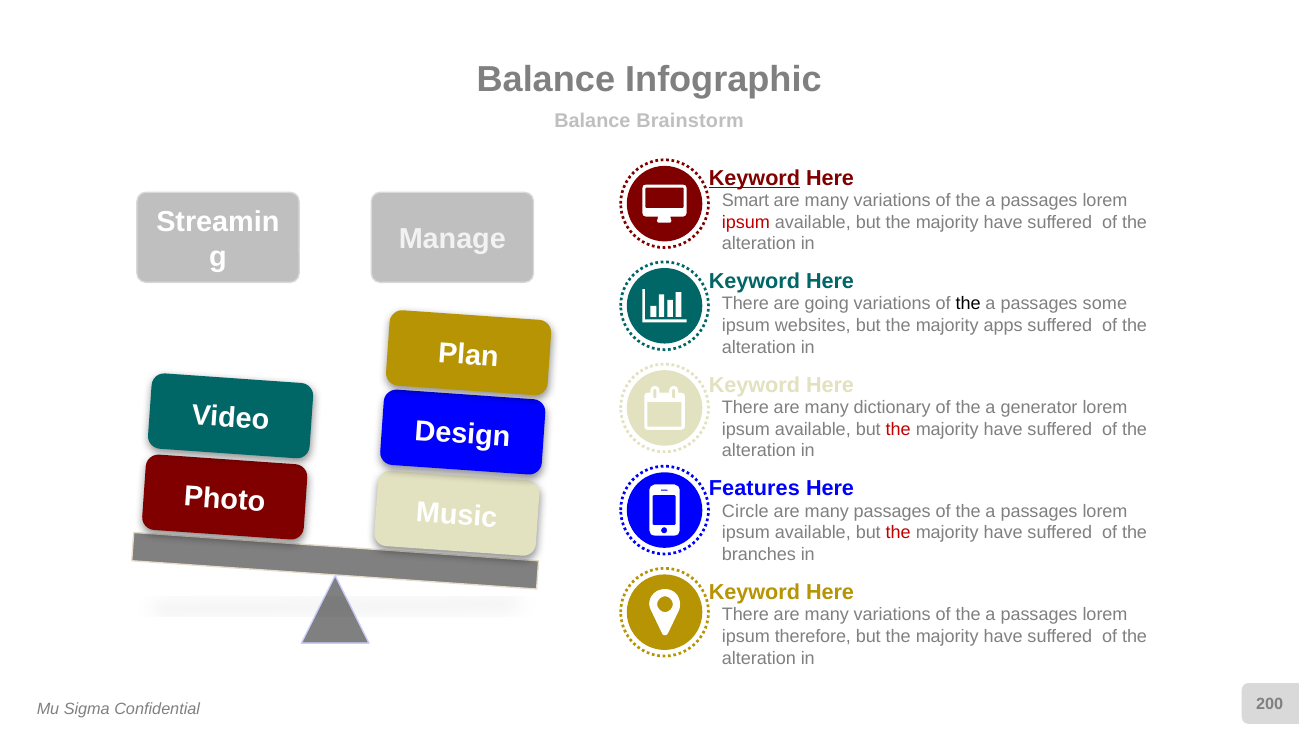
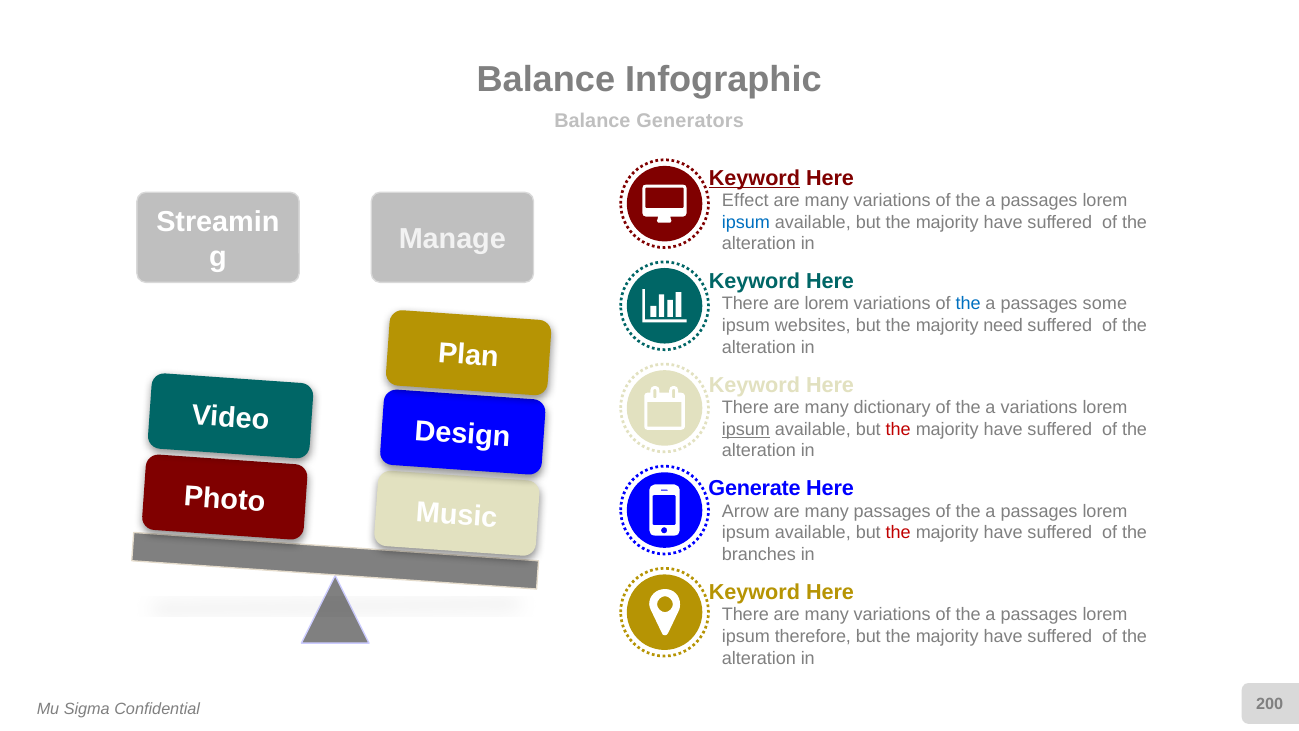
Brainstorm: Brainstorm -> Generators
Smart: Smart -> Effect
ipsum at (746, 222) colour: red -> blue
are going: going -> lorem
the at (968, 304) colour: black -> blue
apps: apps -> need
a generator: generator -> variations
ipsum at (746, 429) underline: none -> present
Features: Features -> Generate
Circle: Circle -> Arrow
